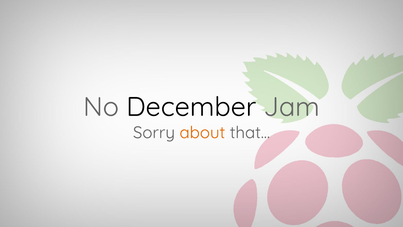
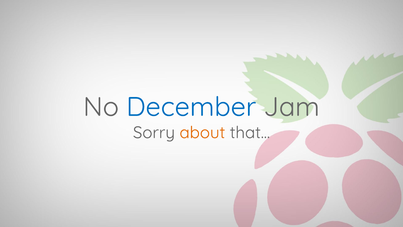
December colour: black -> blue
